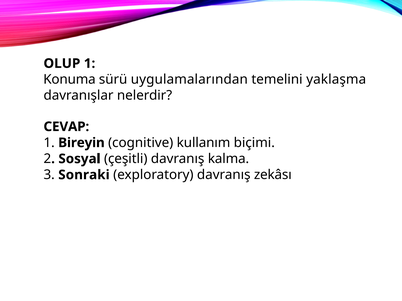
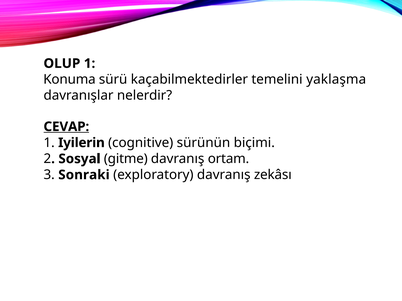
uygulamalarından: uygulamalarından -> kaçabilmektedirler
CEVAP underline: none -> present
Bireyin: Bireyin -> Iyilerin
kullanım: kullanım -> sürünün
çeşitli: çeşitli -> gitme
kalma: kalma -> ortam
